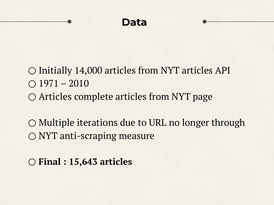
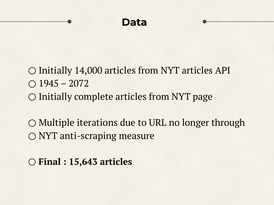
1971: 1971 -> 1945
2010: 2010 -> 2072
Articles at (55, 97): Articles -> Initially
